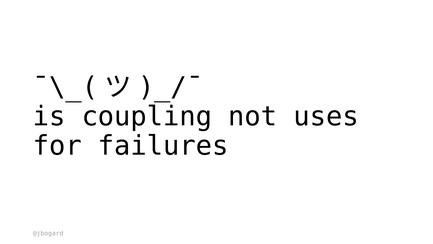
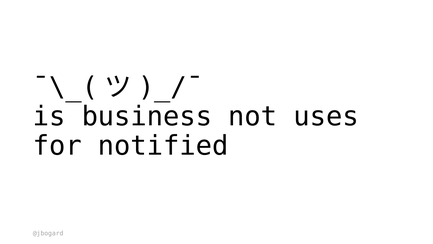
coupling: coupling -> business
failures: failures -> notified
